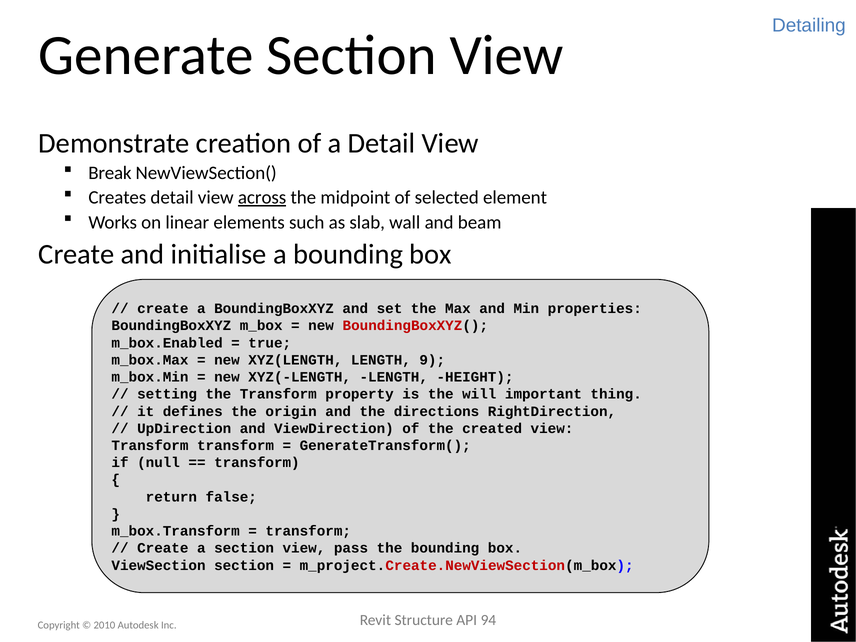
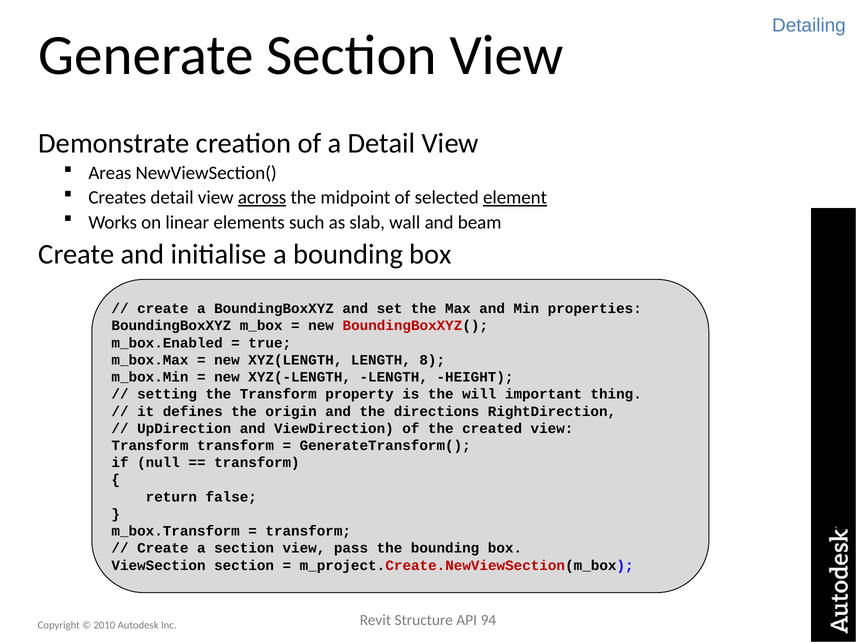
Break: Break -> Areas
element underline: none -> present
9: 9 -> 8
